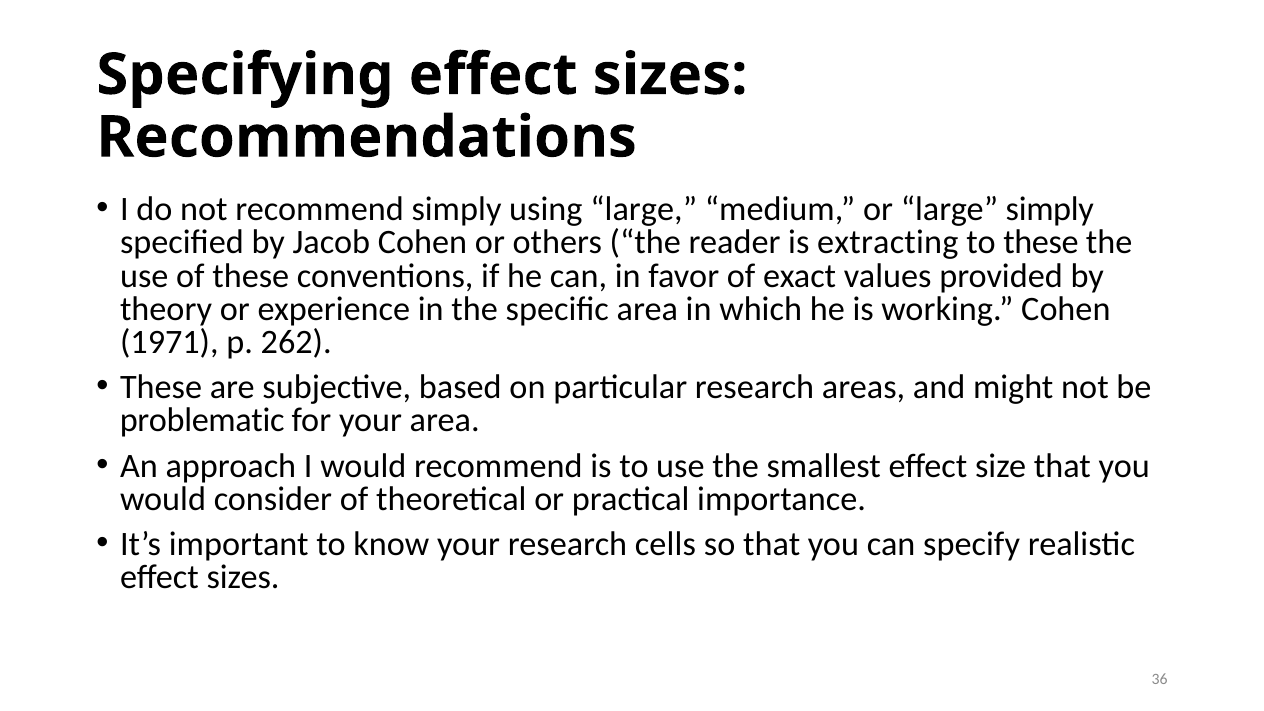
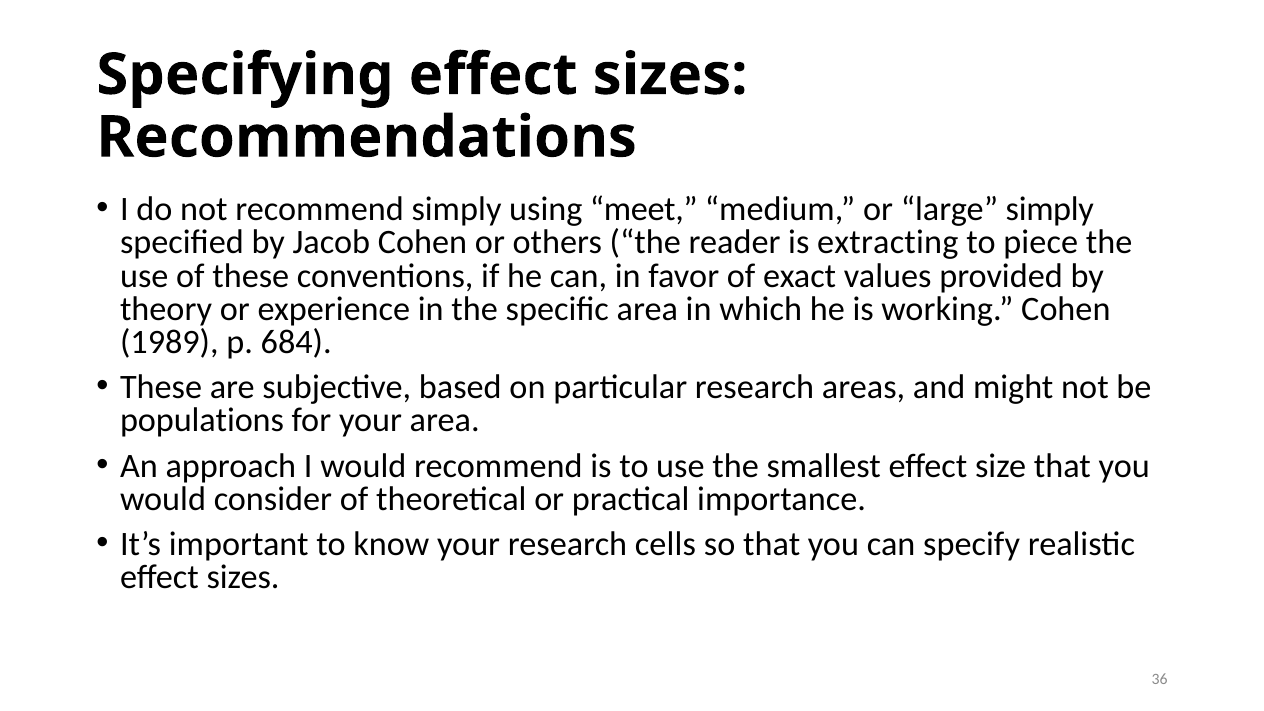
using large: large -> meet
to these: these -> piece
1971: 1971 -> 1989
262: 262 -> 684
problematic: problematic -> populations
